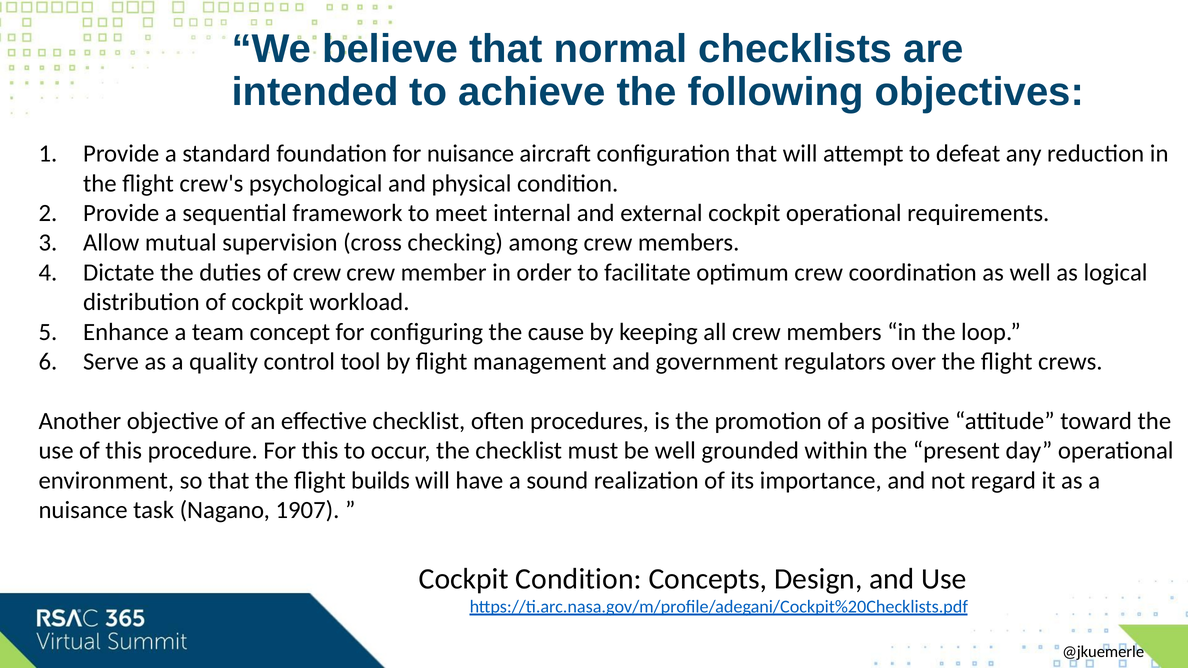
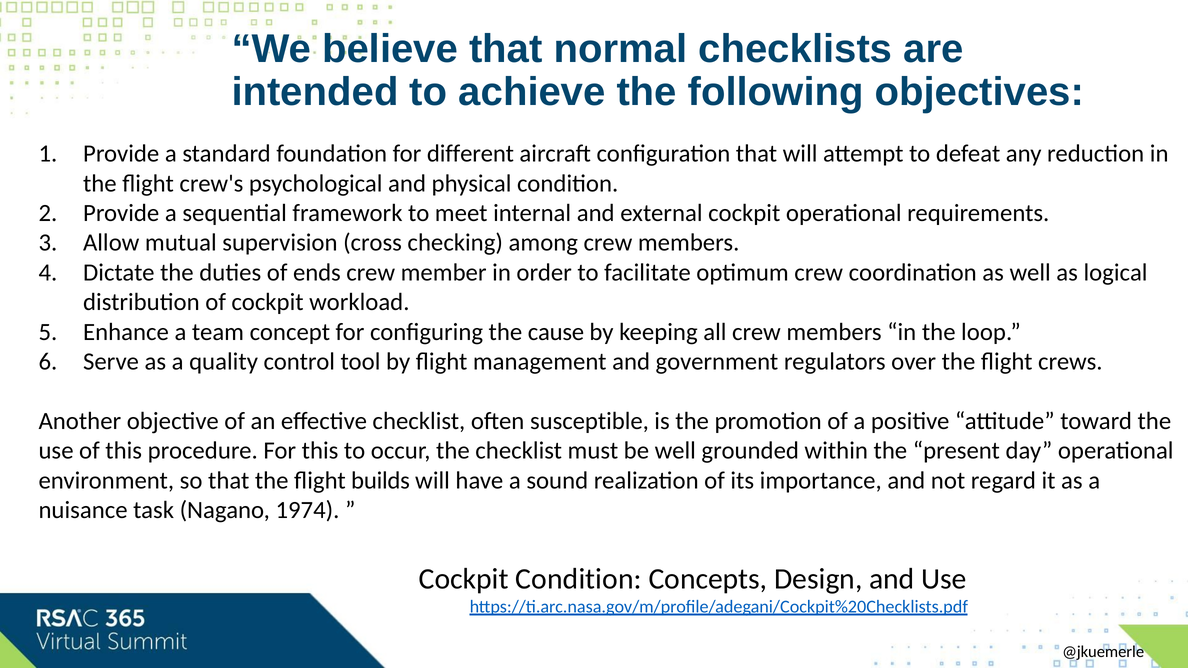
for nuisance: nuisance -> different
of crew: crew -> ends
procedures: procedures -> susceptible
1907: 1907 -> 1974
